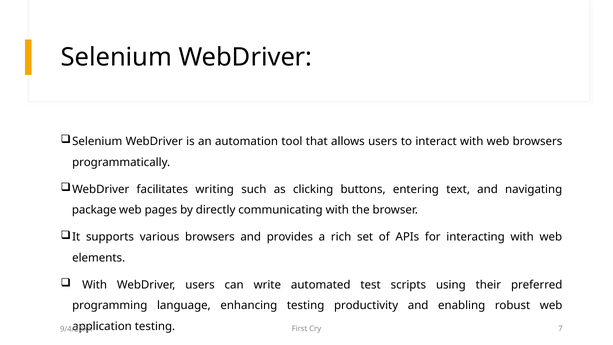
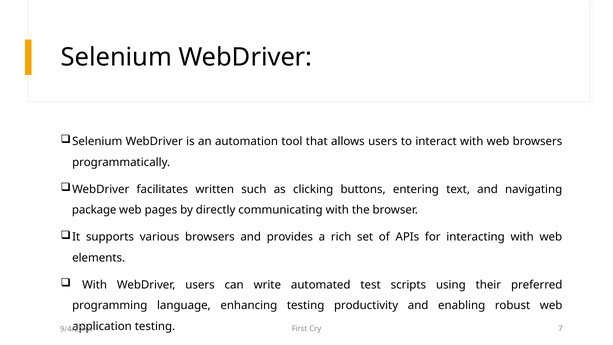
writing: writing -> written
